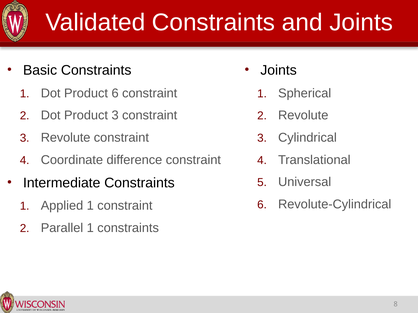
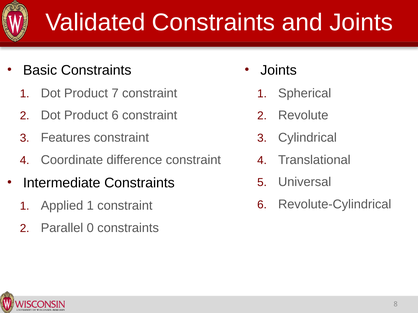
Product 6: 6 -> 7
Product 3: 3 -> 6
Revolute at (66, 138): Revolute -> Features
Parallel 1: 1 -> 0
